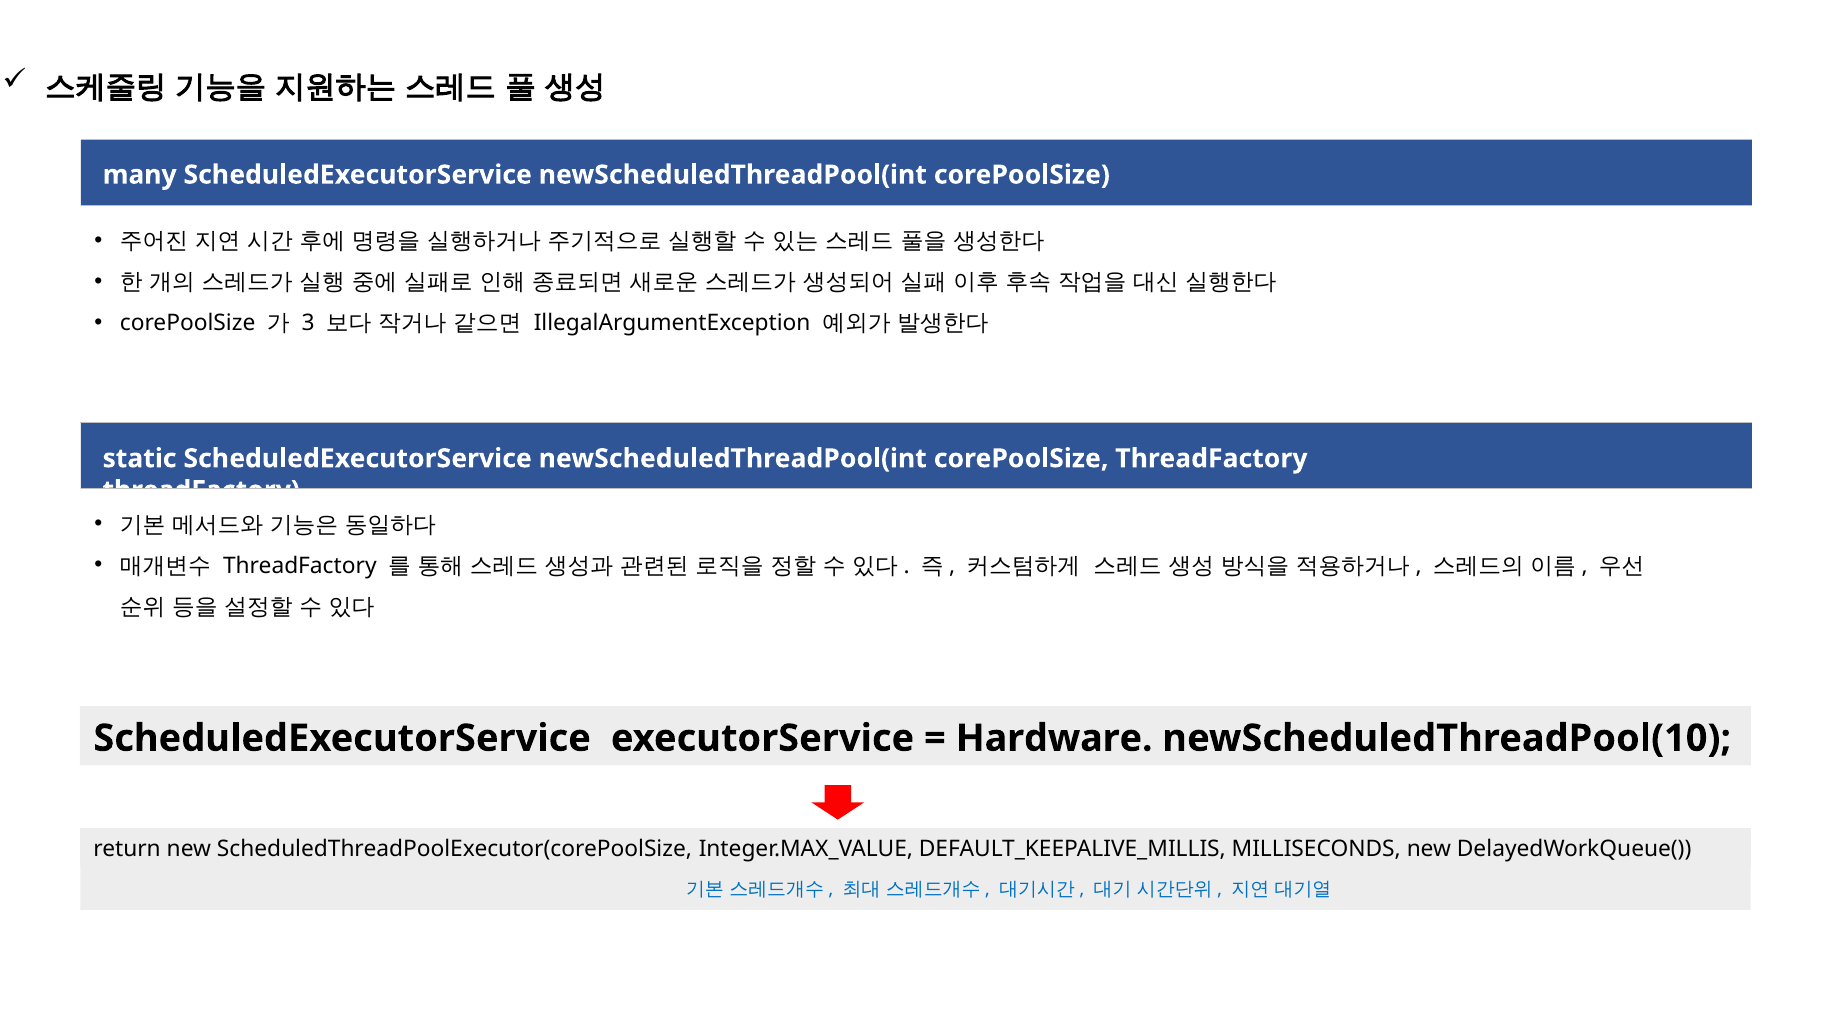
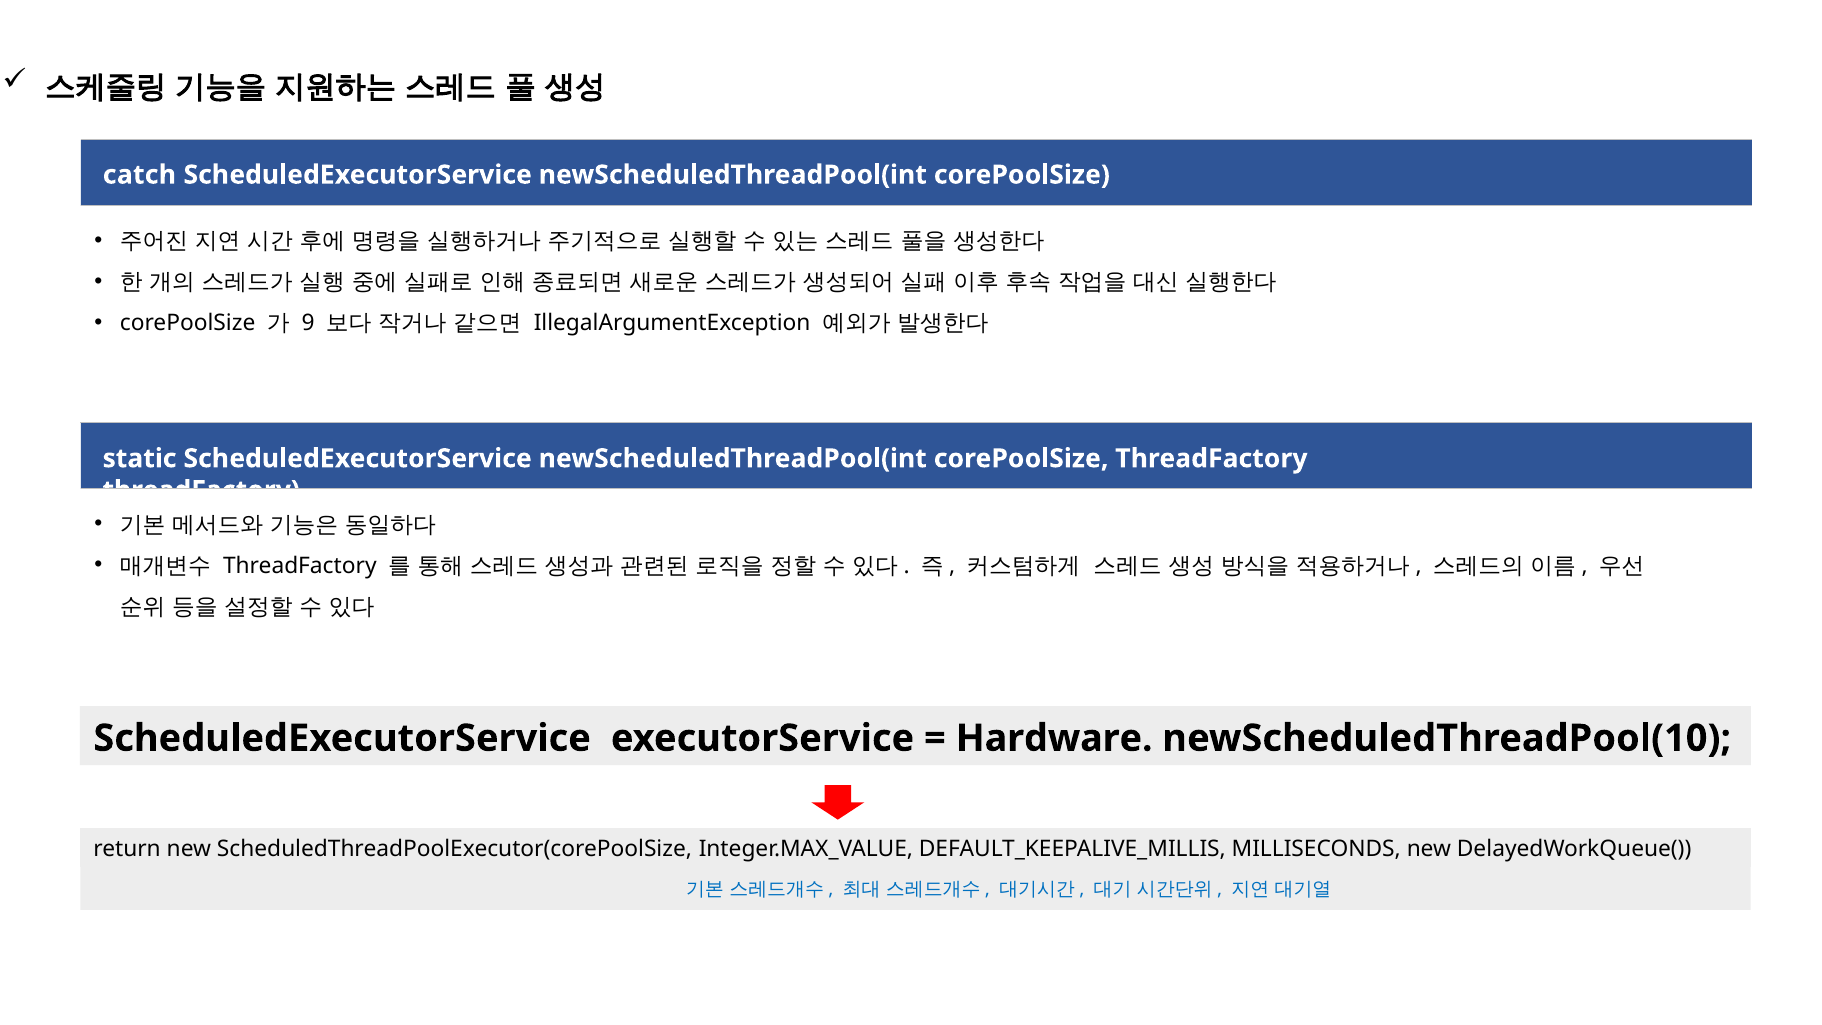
many: many -> catch
3: 3 -> 9
